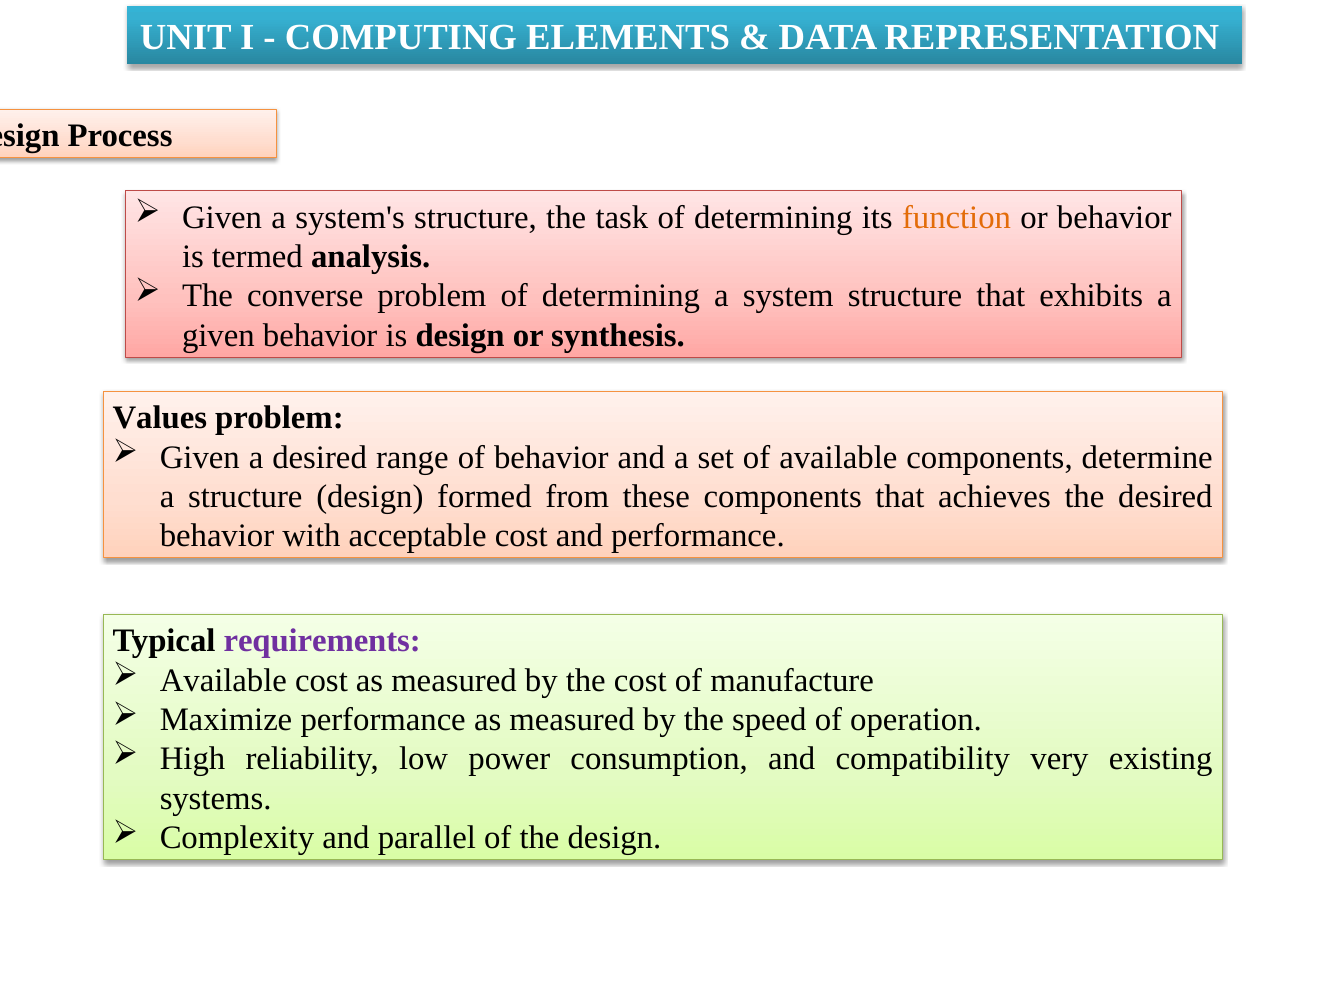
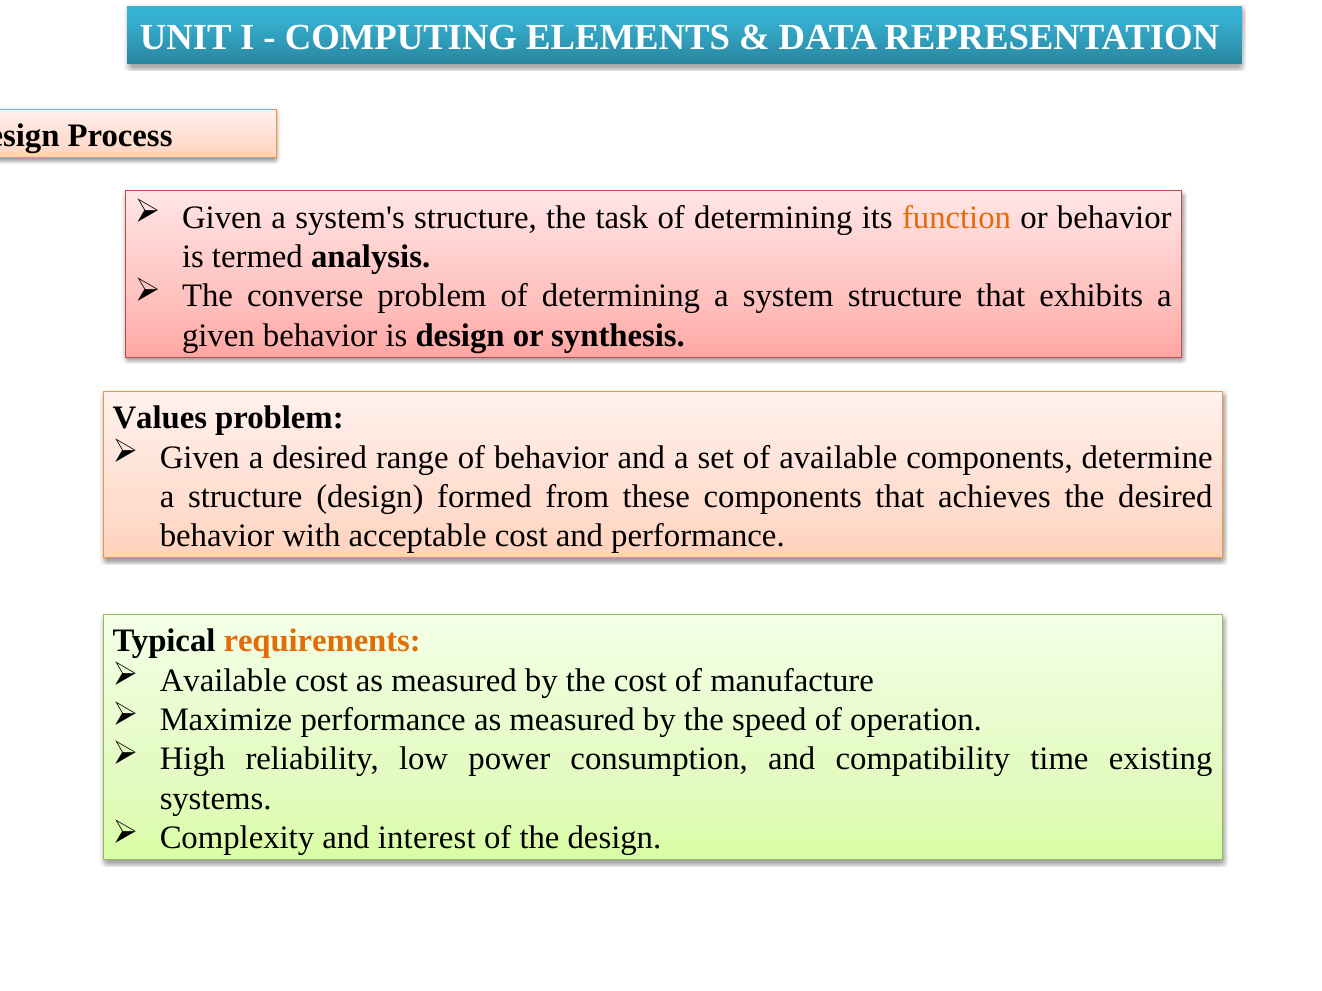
requirements colour: purple -> orange
very: very -> time
parallel: parallel -> interest
